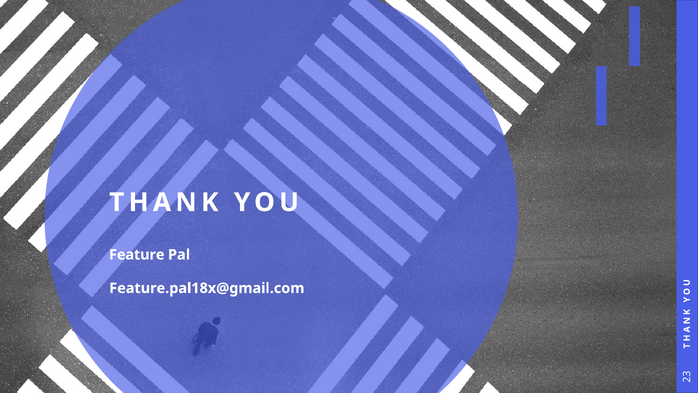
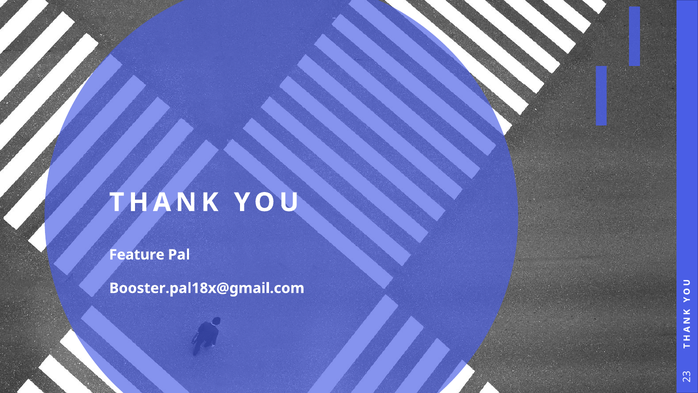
Feature.pal18x@gmail.com: Feature.pal18x@gmail.com -> Booster.pal18x@gmail.com
